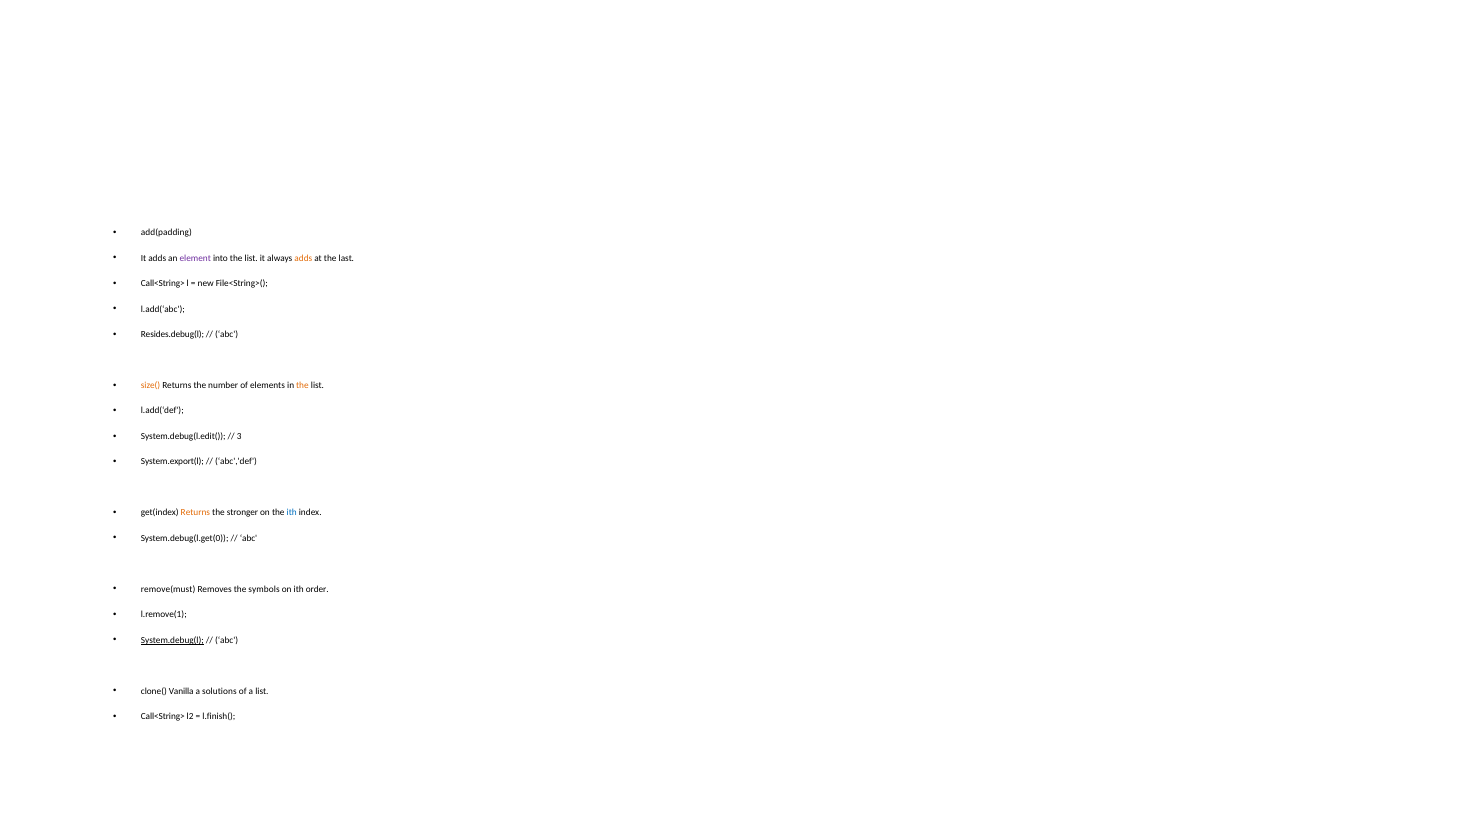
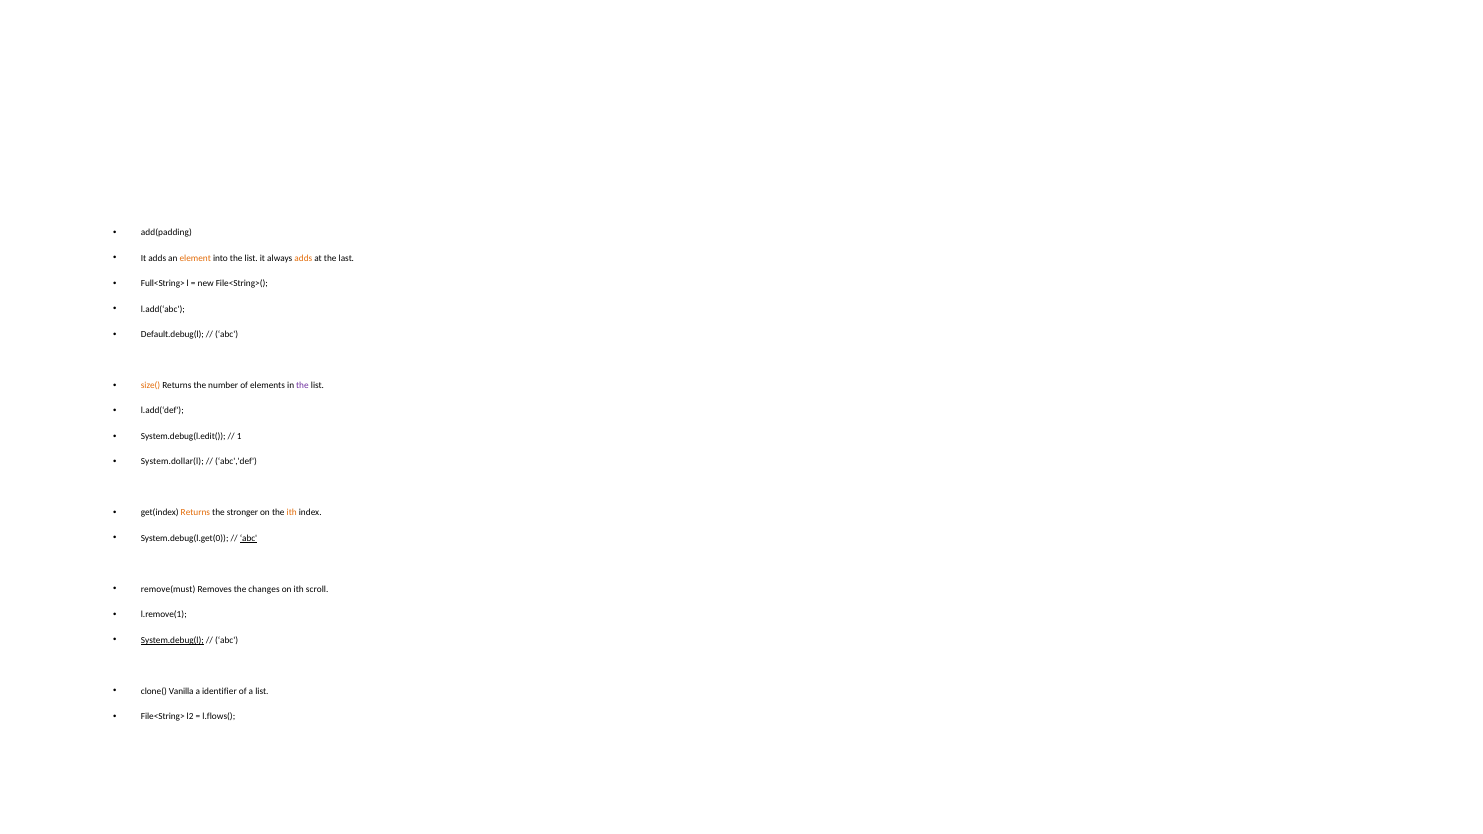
element colour: purple -> orange
Call<String> at (163, 284): Call<String> -> Full<String>
Resides.debug(l: Resides.debug(l -> Default.debug(l
the at (302, 385) colour: orange -> purple
3: 3 -> 1
System.export(l: System.export(l -> System.dollar(l
ith at (292, 513) colour: blue -> orange
abc at (249, 538) underline: none -> present
symbols: symbols -> changes
order: order -> scroll
solutions: solutions -> identifier
Call<String> at (163, 717): Call<String> -> File<String>
l.finish(: l.finish( -> l.flows(
